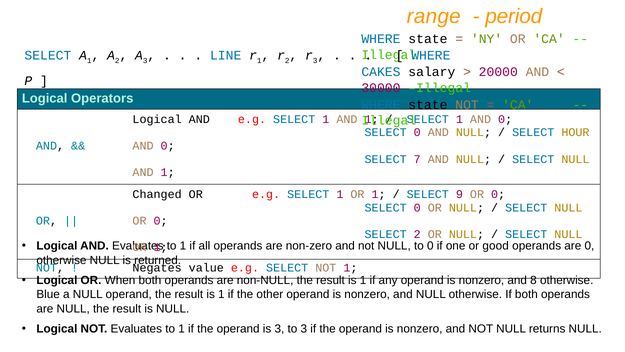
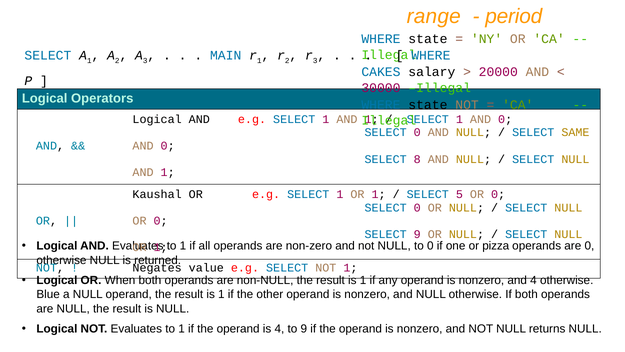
LINE: LINE -> MAIN
HOUR: HOUR -> SAME
7: 7 -> 8
Changed: Changed -> Kaushal
9: 9 -> 5
SELECT 2: 2 -> 9
good: good -> pizza
and 8: 8 -> 4
is 3: 3 -> 4
to 3: 3 -> 9
